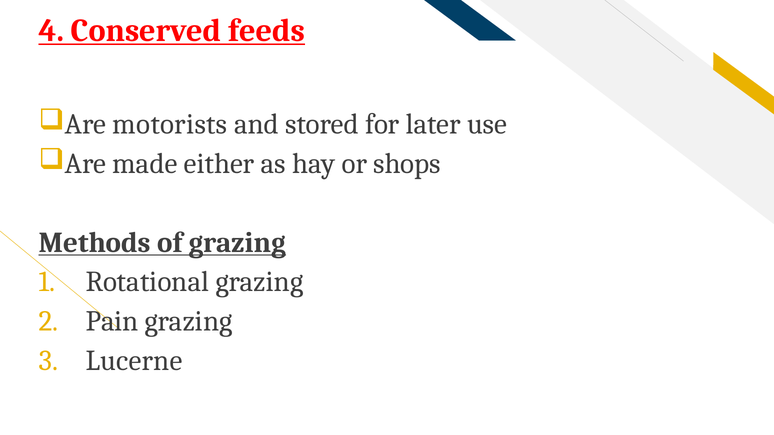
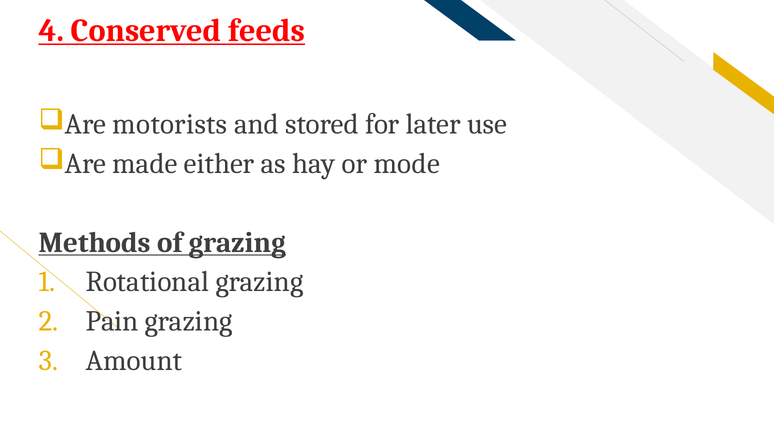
shops: shops -> mode
Lucerne: Lucerne -> Amount
